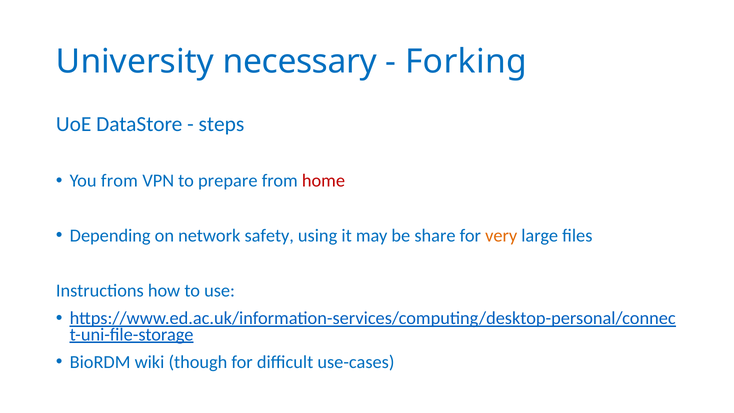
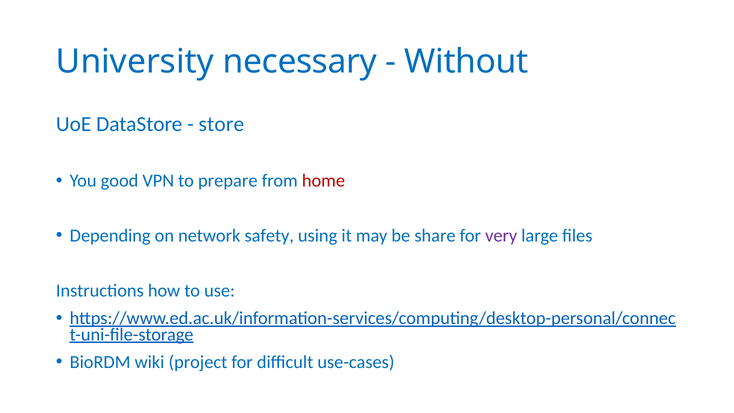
Forking: Forking -> Without
steps: steps -> store
You from: from -> good
very colour: orange -> purple
though: though -> project
